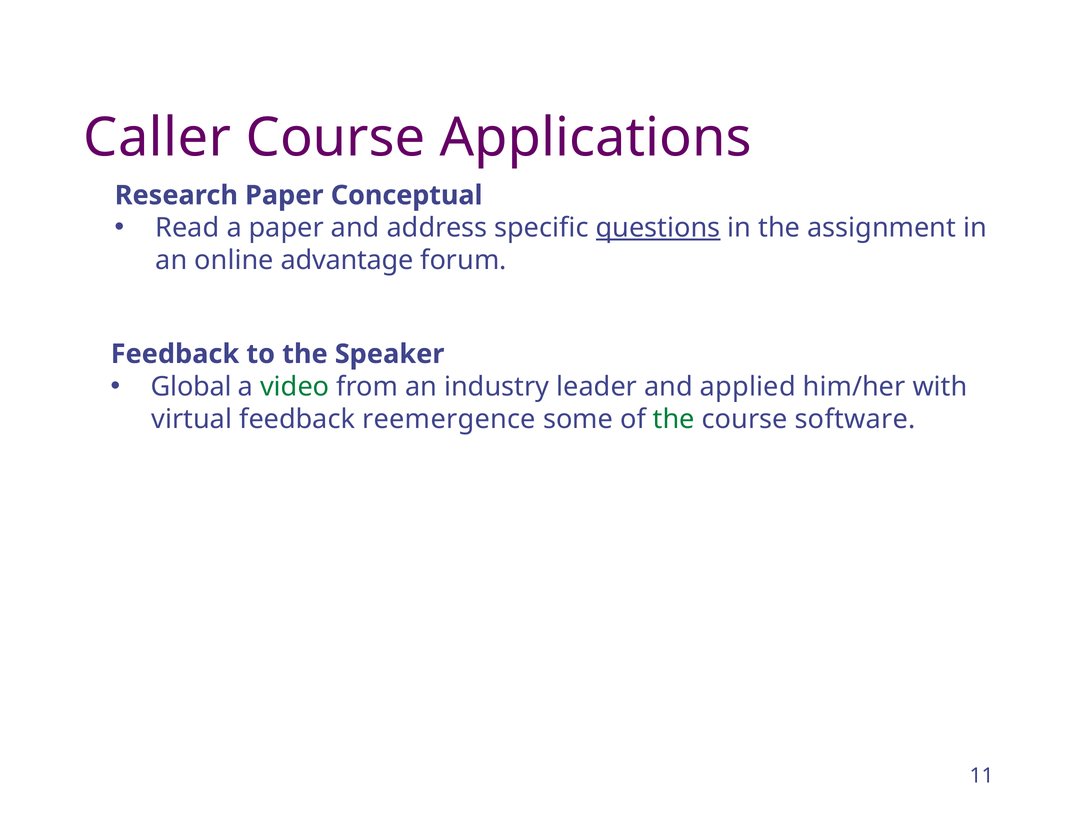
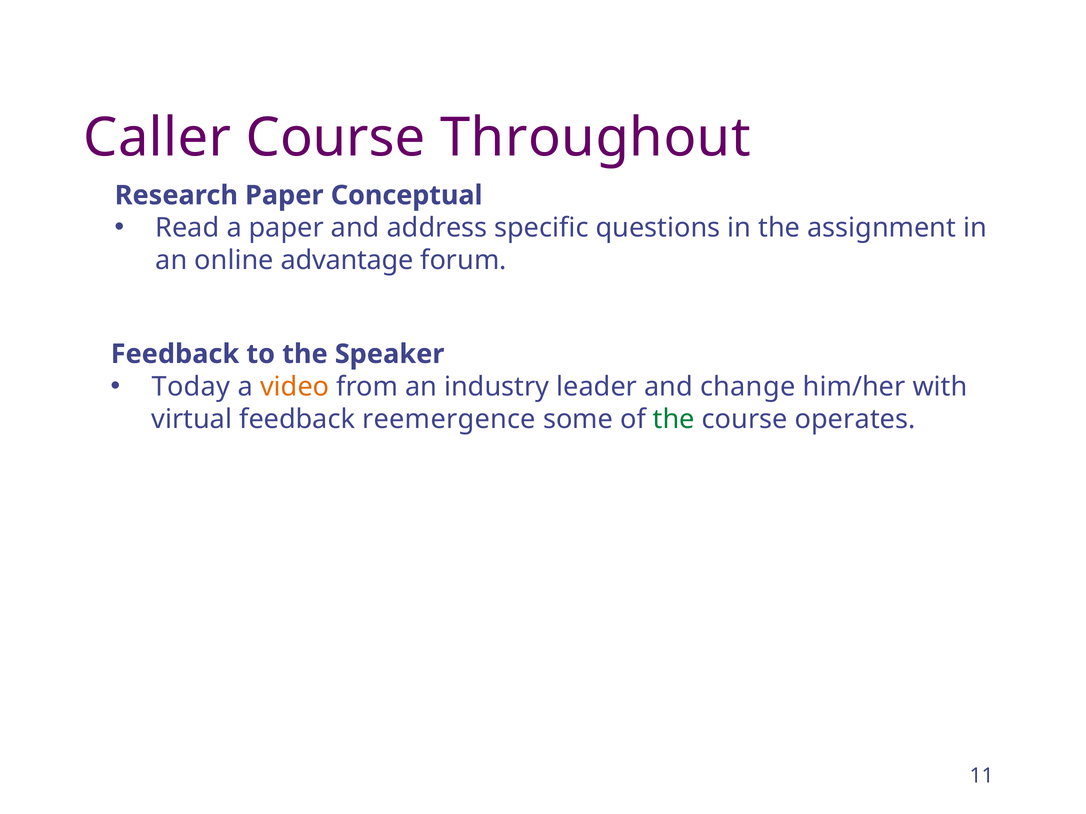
Applications: Applications -> Throughout
questions underline: present -> none
Global: Global -> Today
video colour: green -> orange
applied: applied -> change
software: software -> operates
